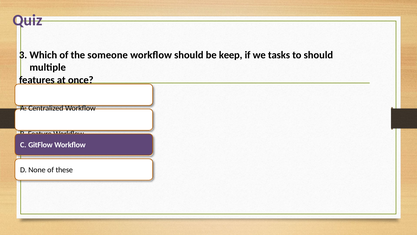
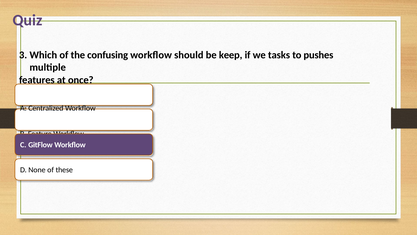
someone: someone -> confusing
to should: should -> pushes
